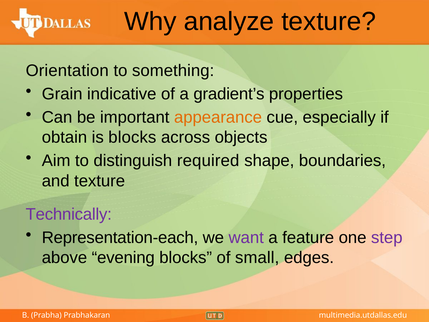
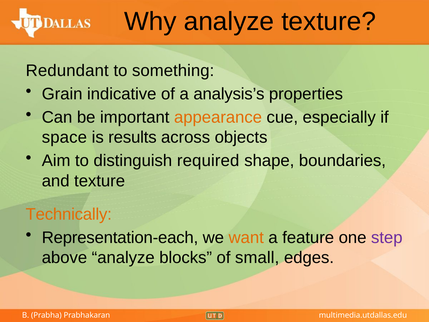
Orientation: Orientation -> Redundant
gradient’s: gradient’s -> analysis’s
obtain: obtain -> space
is blocks: blocks -> results
Technically colour: purple -> orange
want colour: purple -> orange
above evening: evening -> analyze
